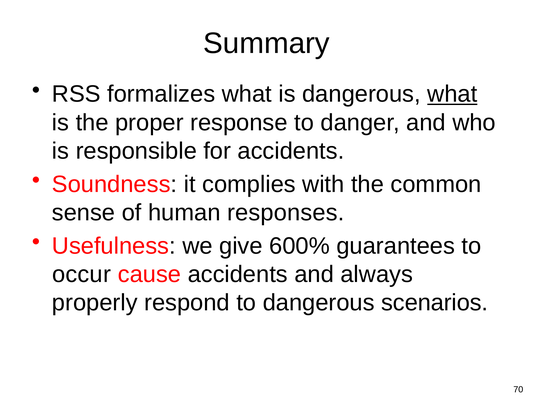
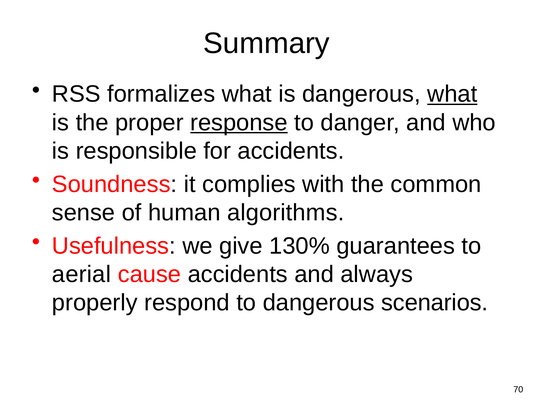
response underline: none -> present
responses: responses -> algorithms
600%: 600% -> 130%
occur: occur -> aerial
